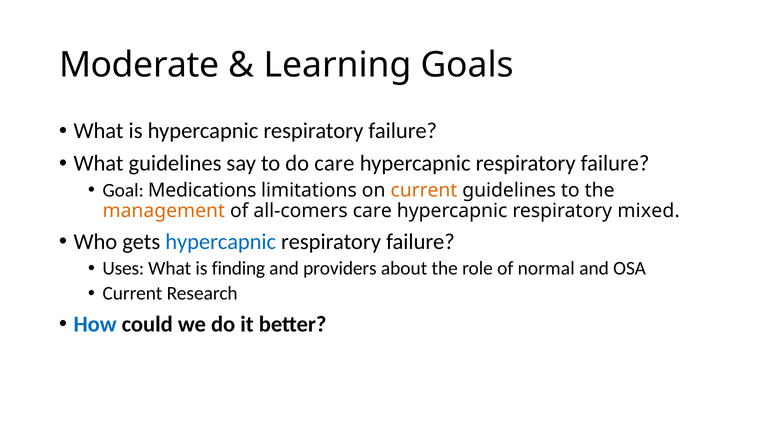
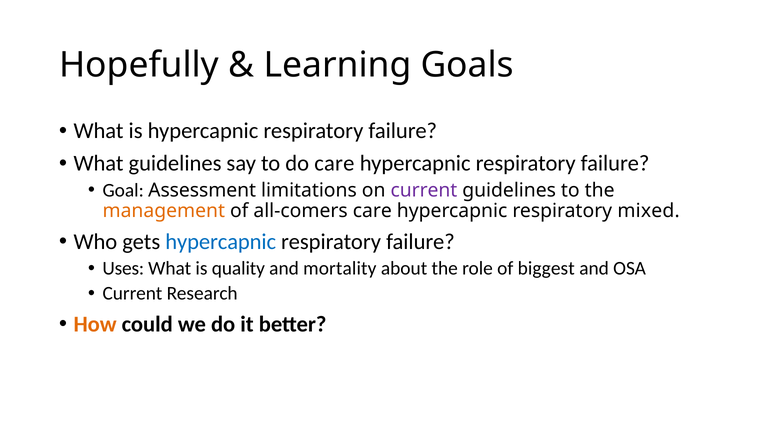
Moderate: Moderate -> Hopefully
Medications: Medications -> Assessment
current at (424, 190) colour: orange -> purple
finding: finding -> quality
providers: providers -> mortality
normal: normal -> biggest
How colour: blue -> orange
